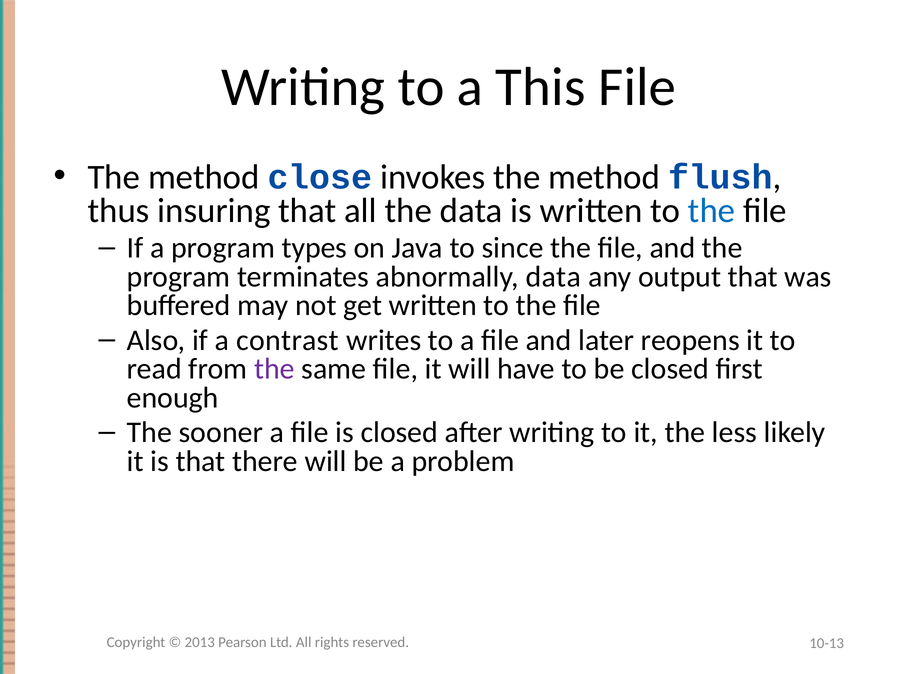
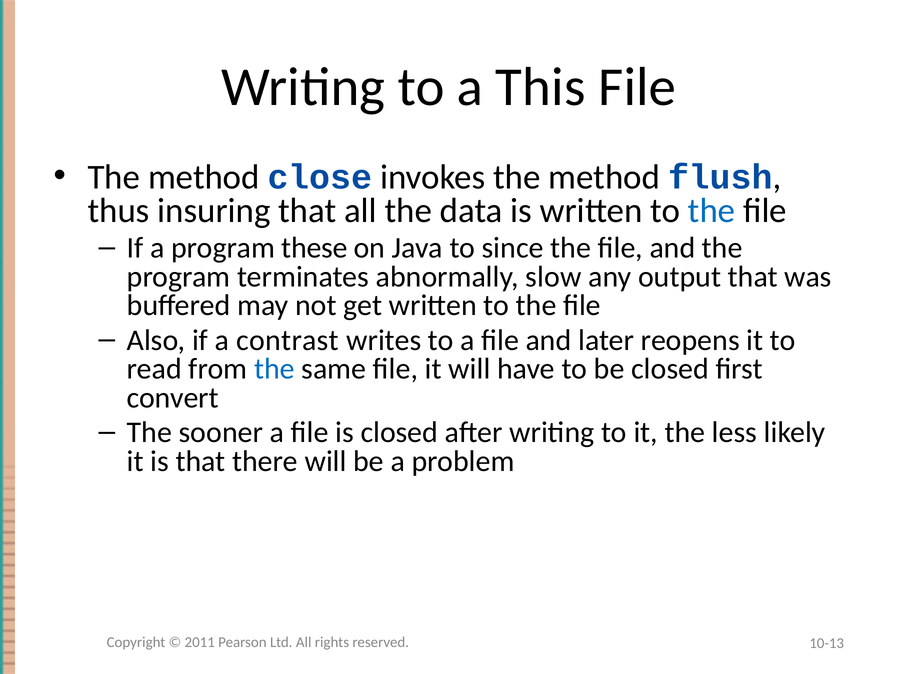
types: types -> these
abnormally data: data -> slow
the at (274, 369) colour: purple -> blue
enough: enough -> convert
2013: 2013 -> 2011
